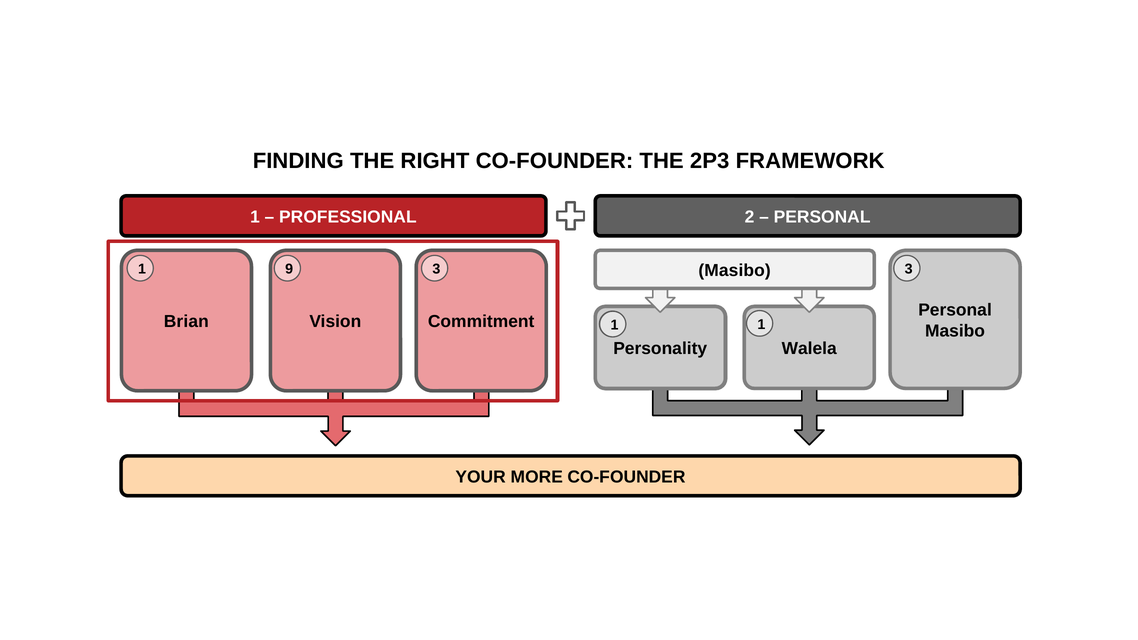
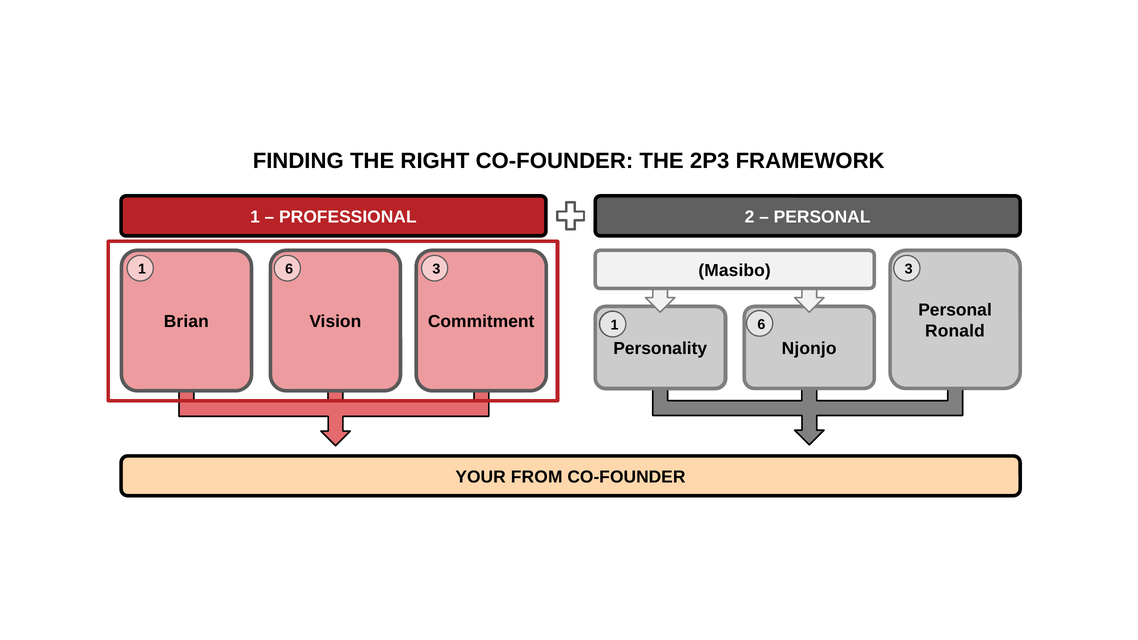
9 at (289, 269): 9 -> 6
1 at (761, 324): 1 -> 6
Masibo at (955, 331): Masibo -> Ronald
Walela: Walela -> Njonjo
MORE: MORE -> FROM
